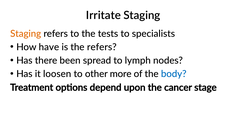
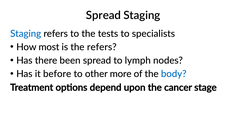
Irritate at (103, 15): Irritate -> Spread
Staging at (26, 34) colour: orange -> blue
have: have -> most
loosen: loosen -> before
